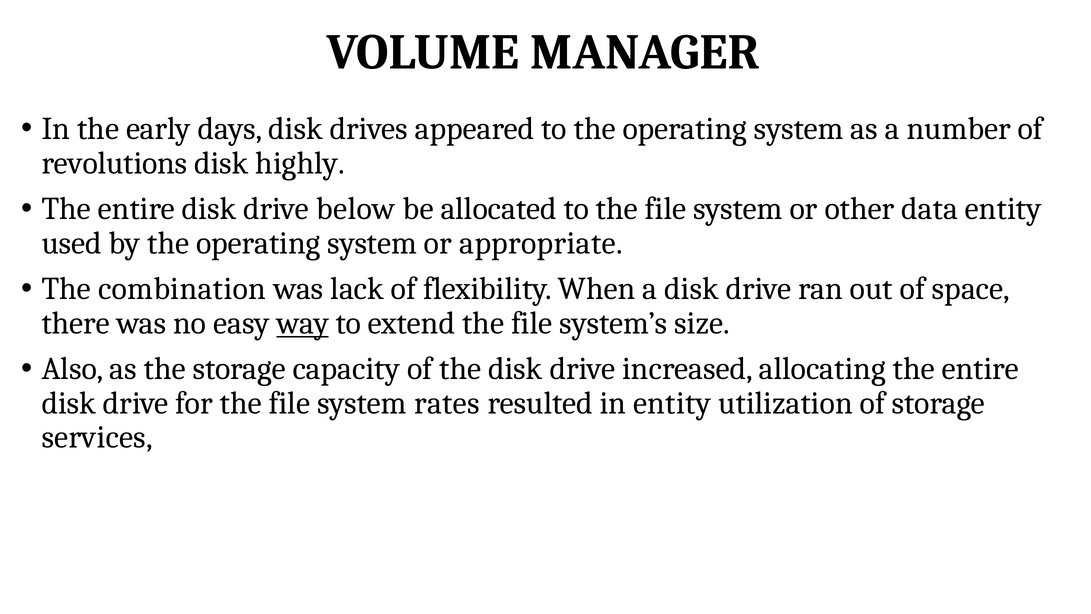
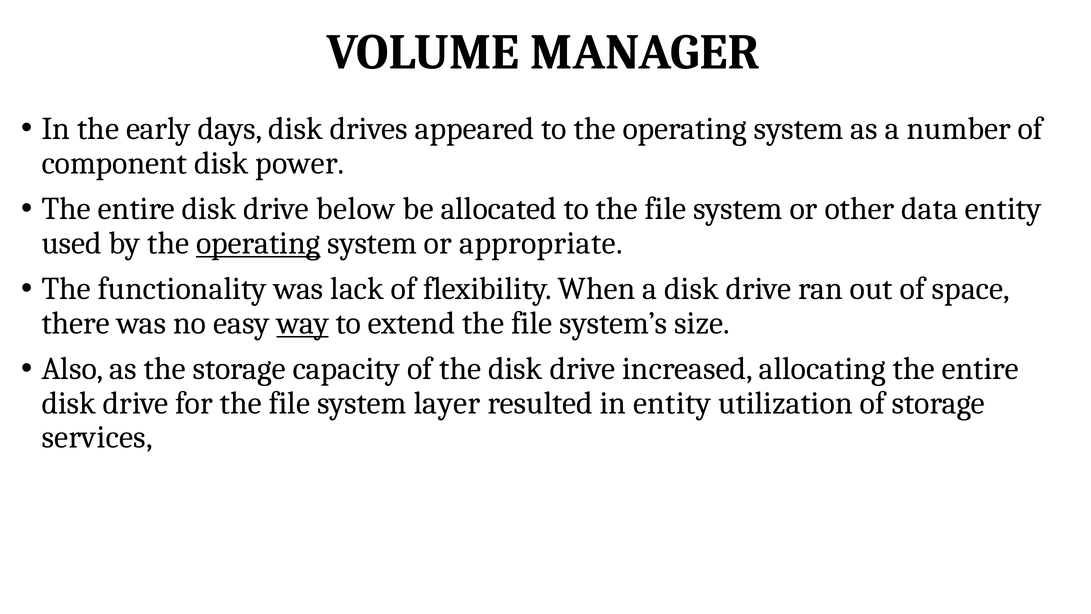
revolutions: revolutions -> component
highly: highly -> power
operating at (258, 243) underline: none -> present
combination: combination -> functionality
rates: rates -> layer
